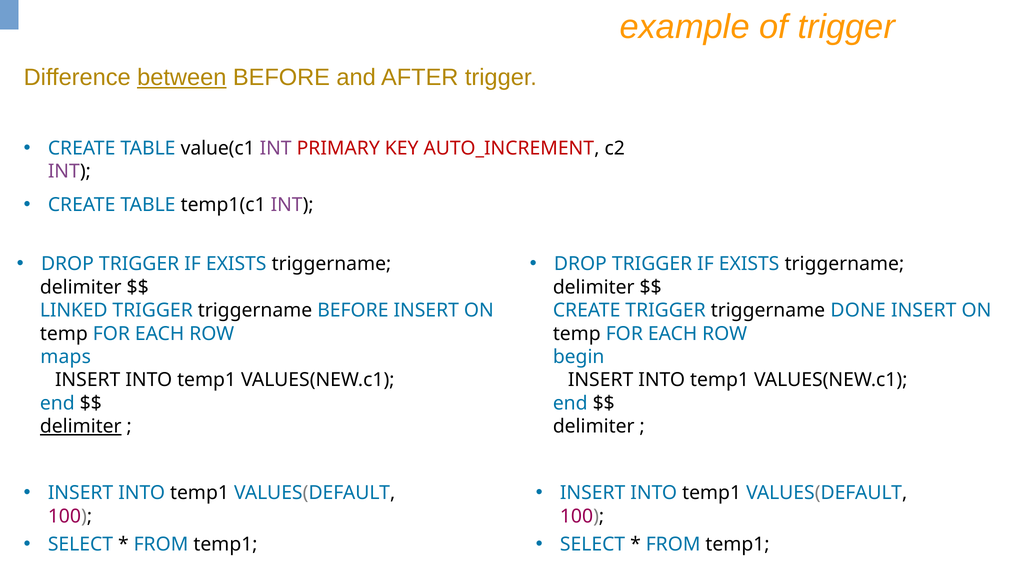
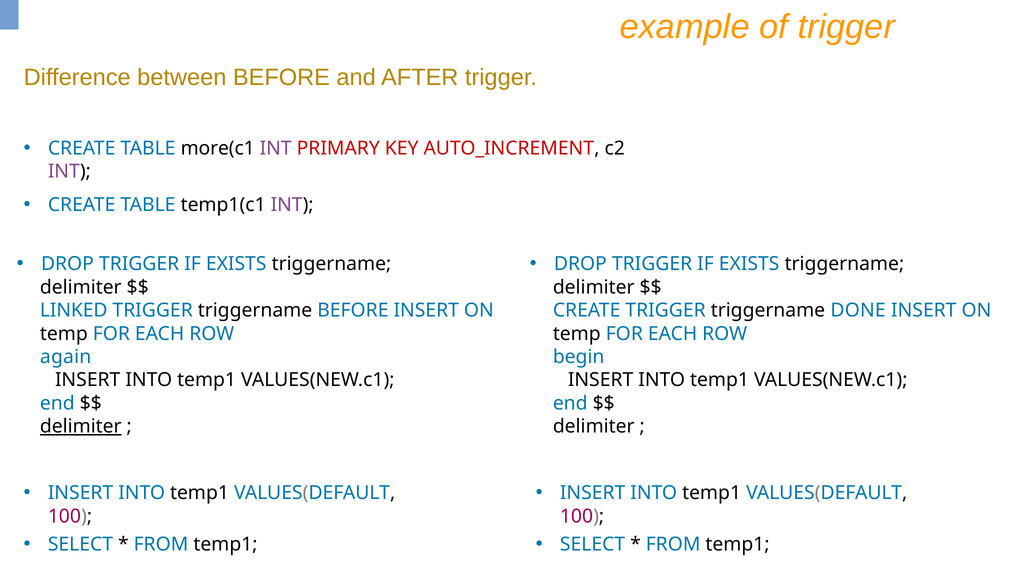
between underline: present -> none
value(c1: value(c1 -> more(c1
maps: maps -> again
